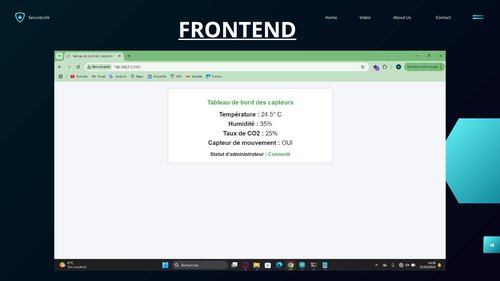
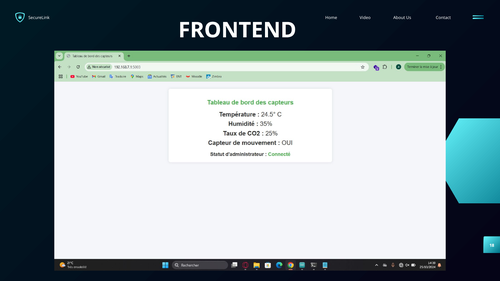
FRONTEND underline: present -> none
